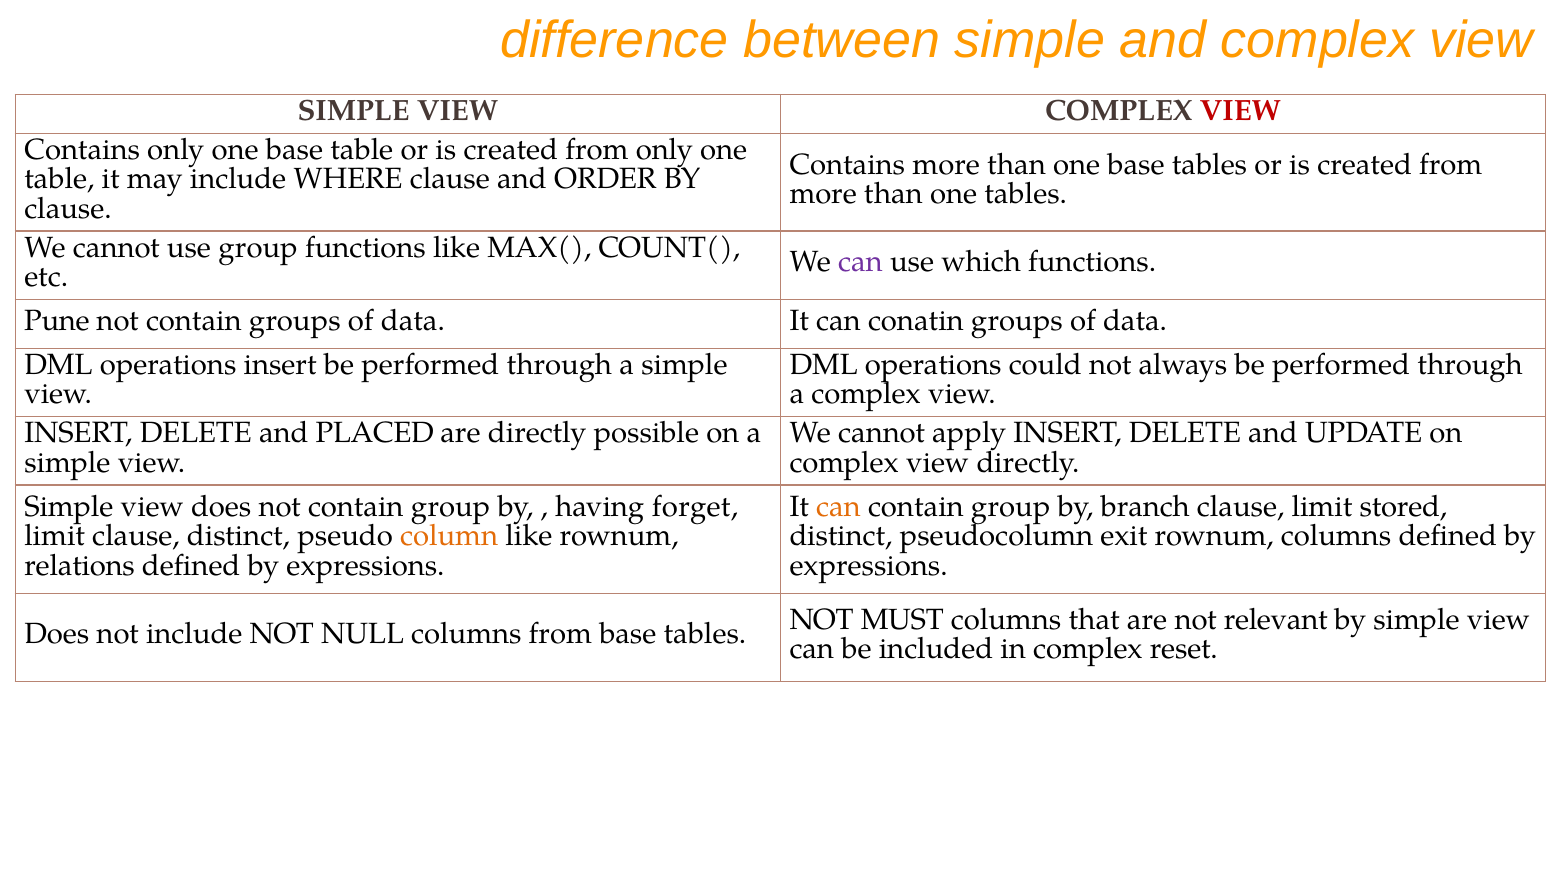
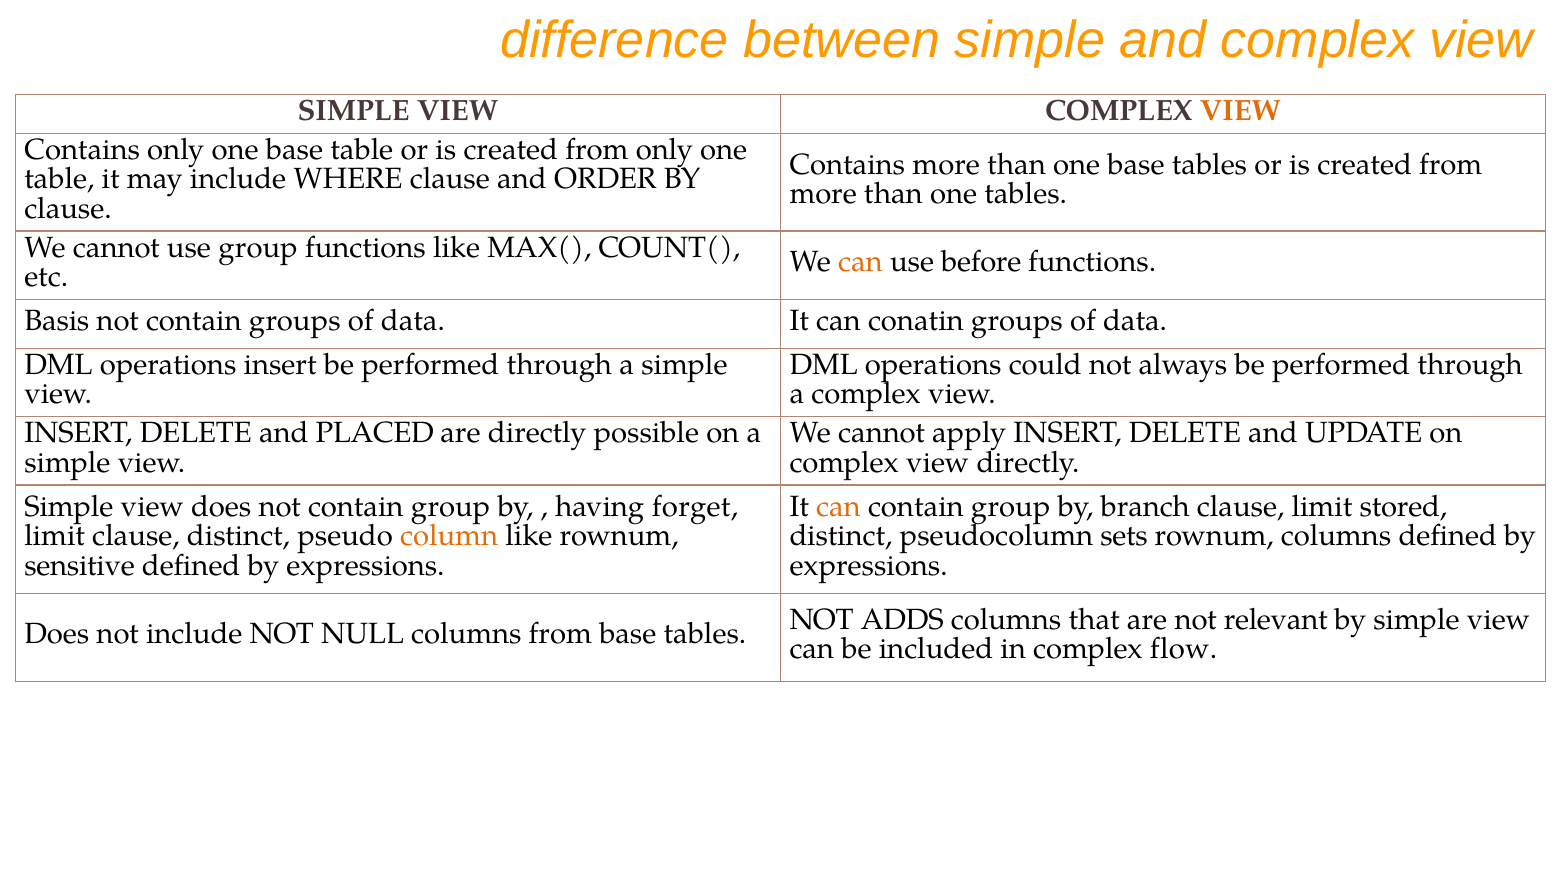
VIEW at (1240, 111) colour: red -> orange
can at (860, 262) colour: purple -> orange
which: which -> before
Pune: Pune -> Basis
exit: exit -> sets
relations: relations -> sensitive
MUST: MUST -> ADDS
reset: reset -> flow
